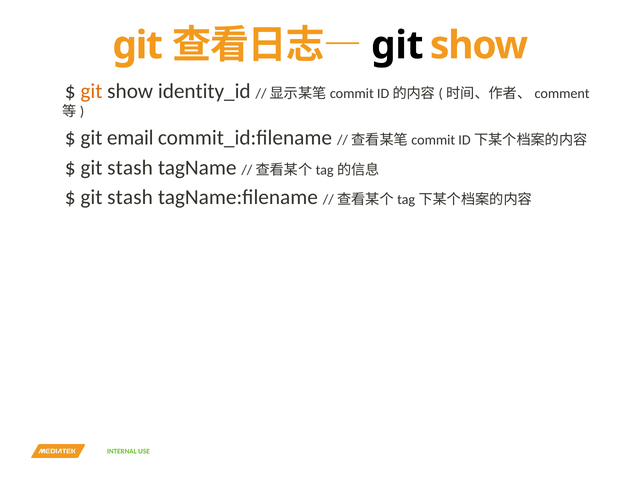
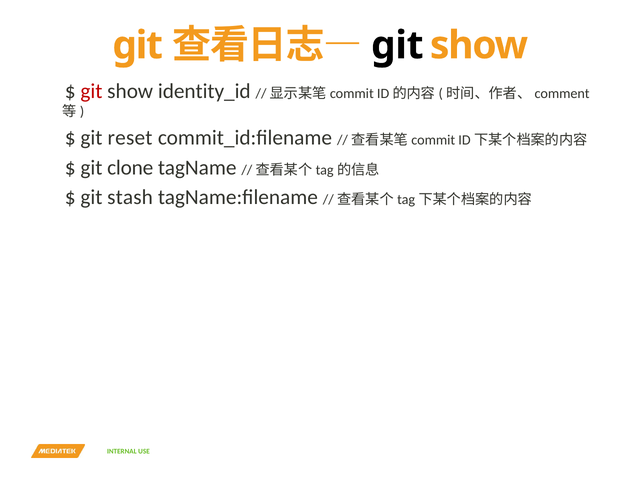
git at (91, 91) colour: orange -> red
email: email -> reset
stash at (130, 168): stash -> clone
